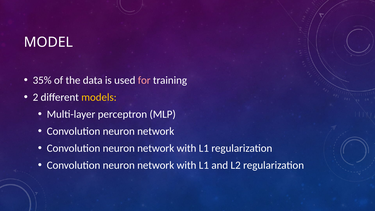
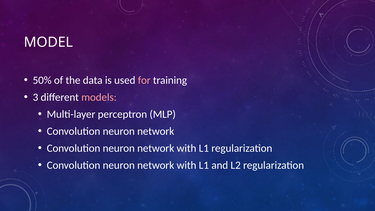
35%: 35% -> 50%
2: 2 -> 3
models colour: yellow -> pink
